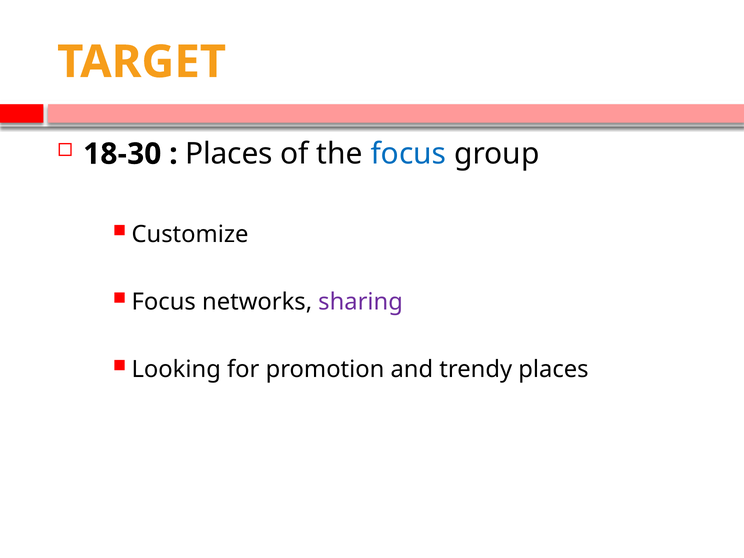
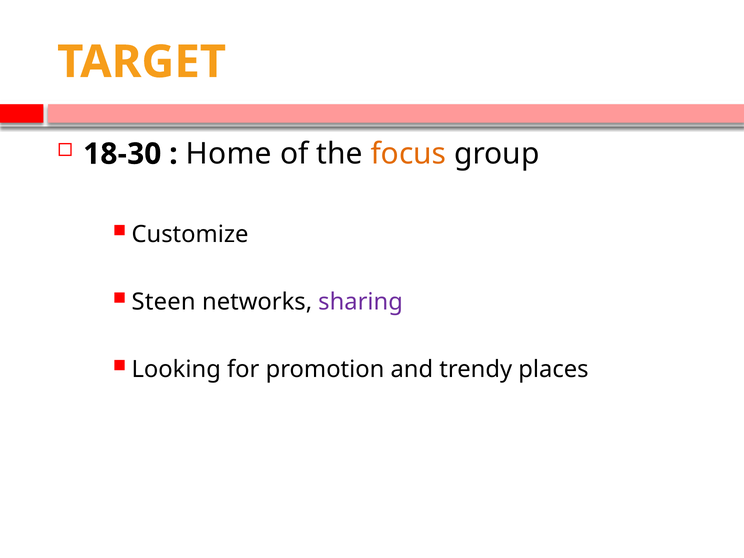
Places at (229, 154): Places -> Home
focus at (408, 154) colour: blue -> orange
Focus at (164, 302): Focus -> Steen
